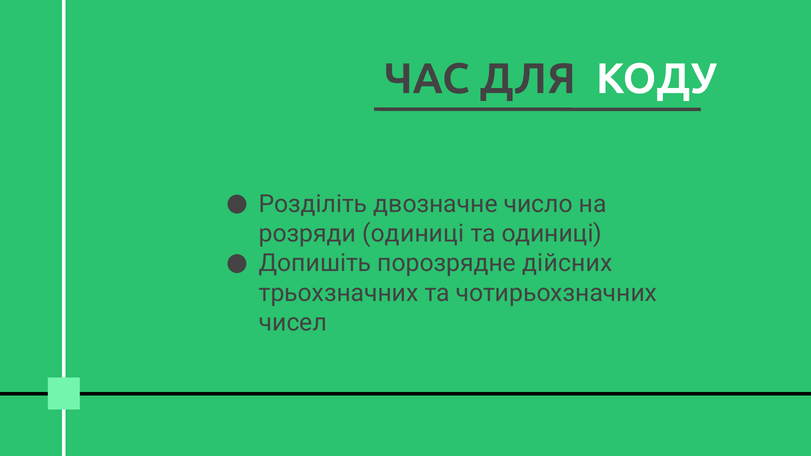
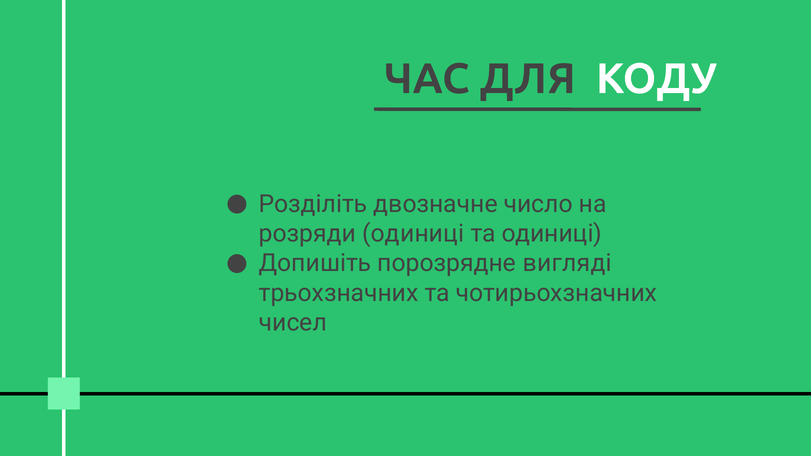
дійсних: дійсних -> вигляді
